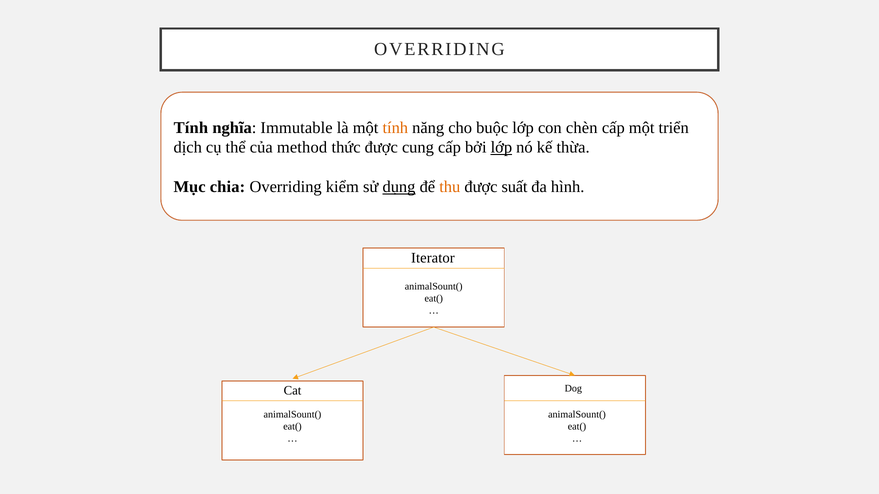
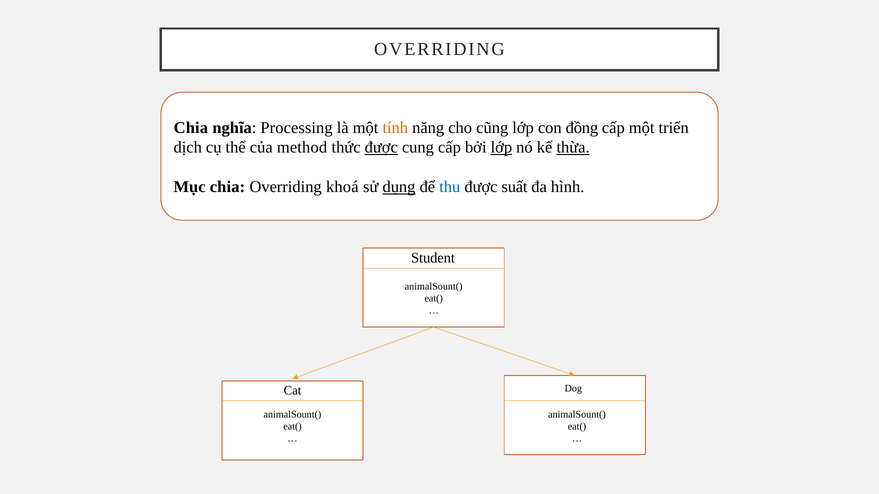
Tính at (191, 128): Tính -> Chia
Immutable: Immutable -> Processing
buộc: buộc -> cũng
chèn: chèn -> đồng
được at (381, 148) underline: none -> present
thừa underline: none -> present
kiểm: kiểm -> khoá
thu colour: orange -> blue
Iterator: Iterator -> Student
